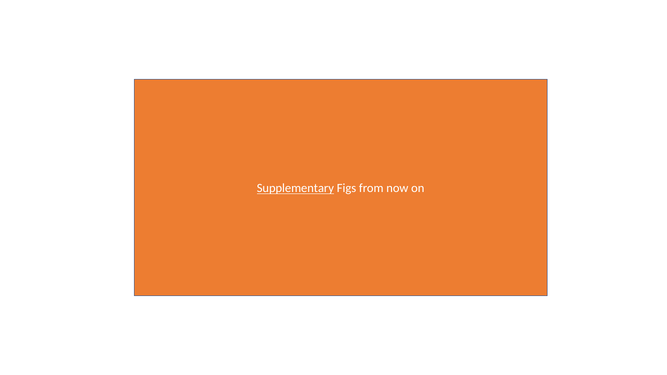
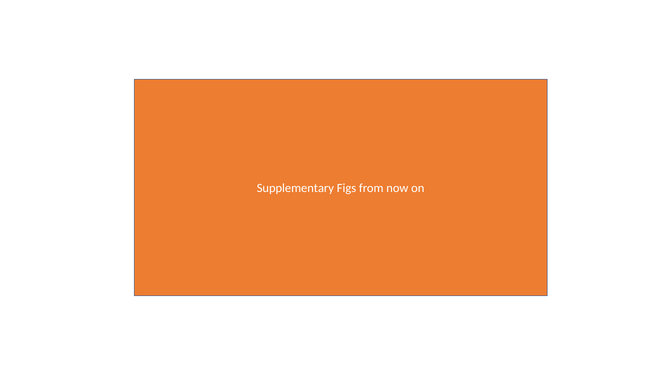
Supplementary underline: present -> none
